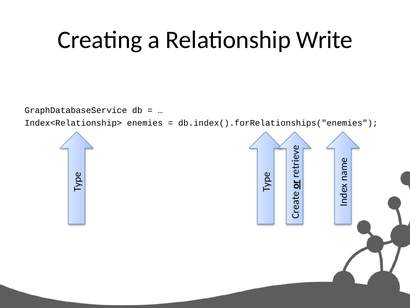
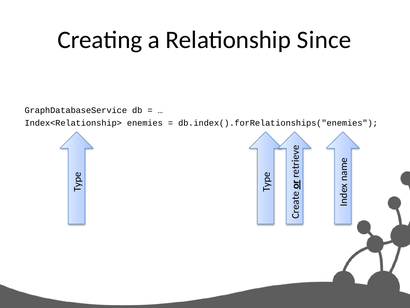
Write: Write -> Since
